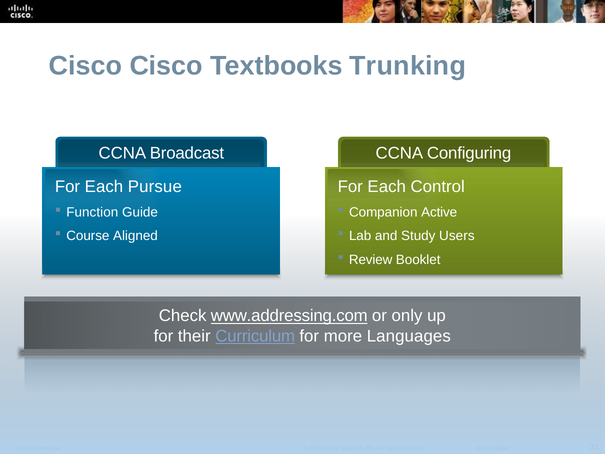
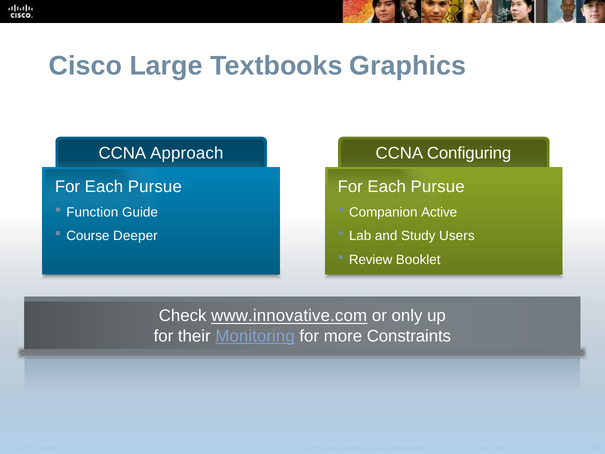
Cisco Cisco: Cisco -> Large
Trunking: Trunking -> Graphics
Broadcast: Broadcast -> Approach
Control at (438, 186): Control -> Pursue
Aligned: Aligned -> Deeper
www.addressing.com: www.addressing.com -> www.innovative.com
Curriculum: Curriculum -> Monitoring
Languages: Languages -> Constraints
